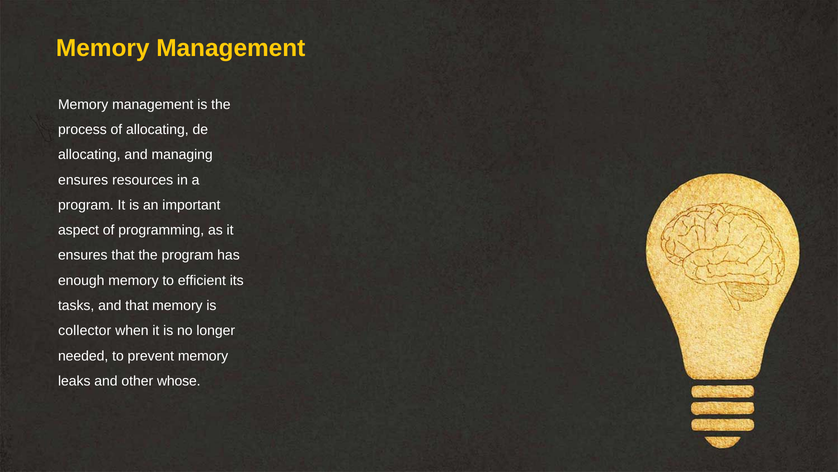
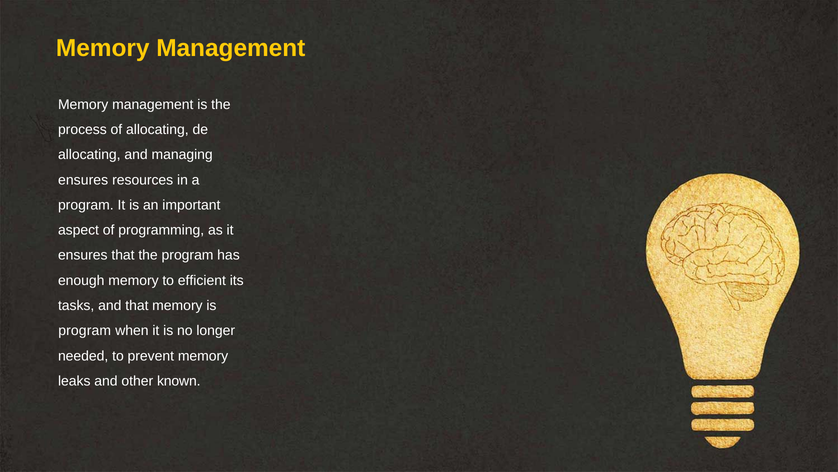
collector at (85, 330): collector -> program
whose: whose -> known
